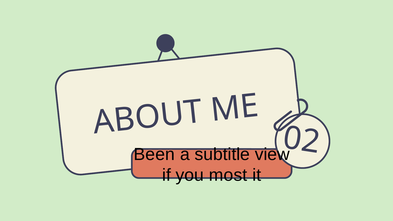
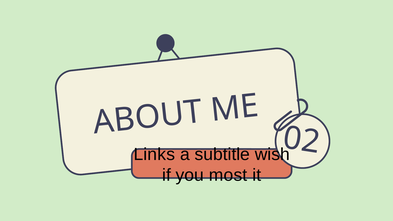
Been: Been -> Links
view: view -> wish
